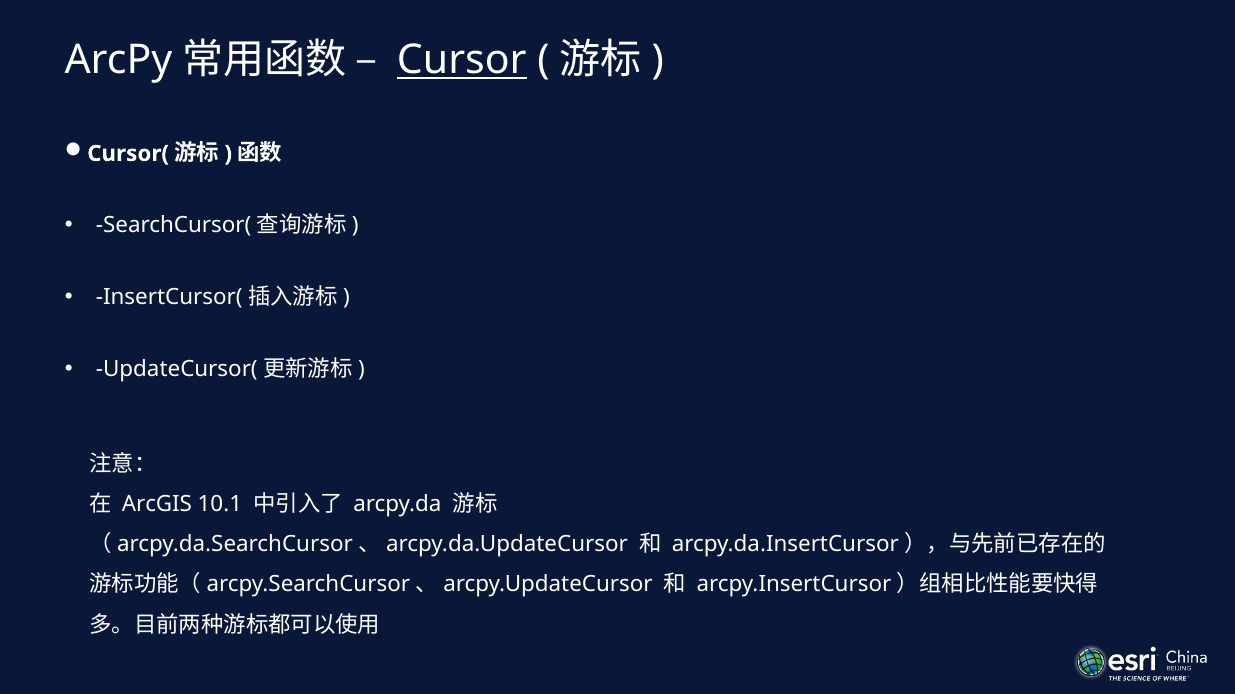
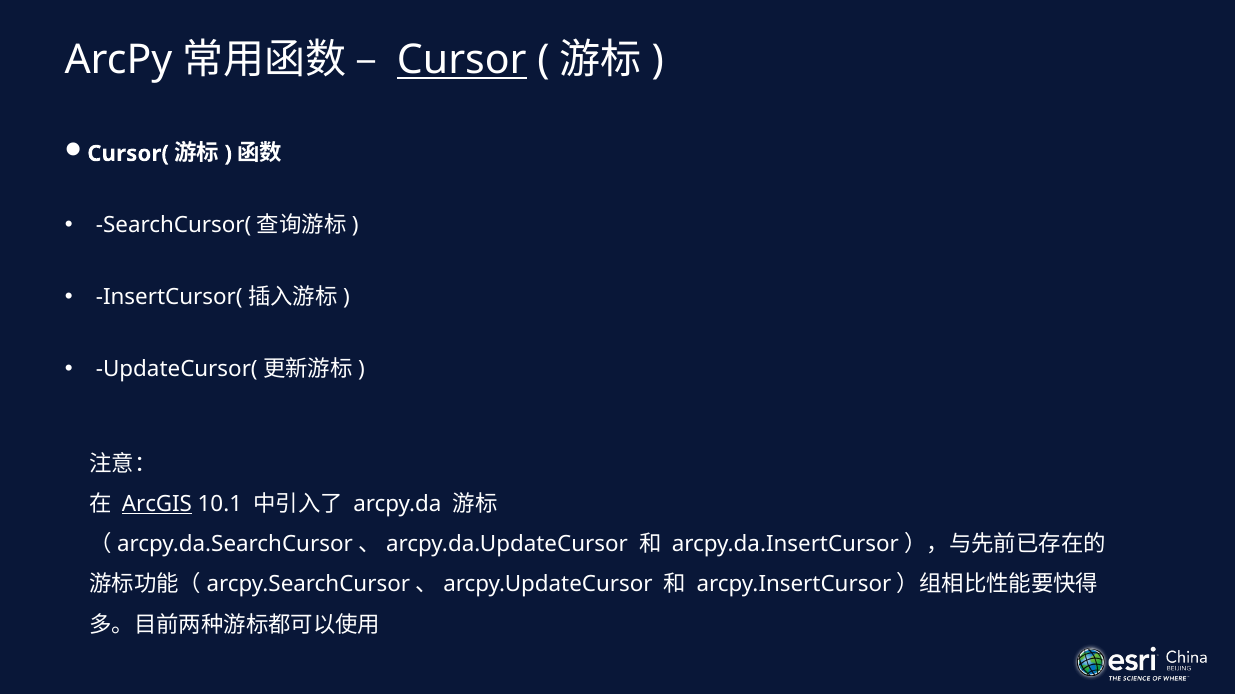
ArcGIS underline: none -> present
